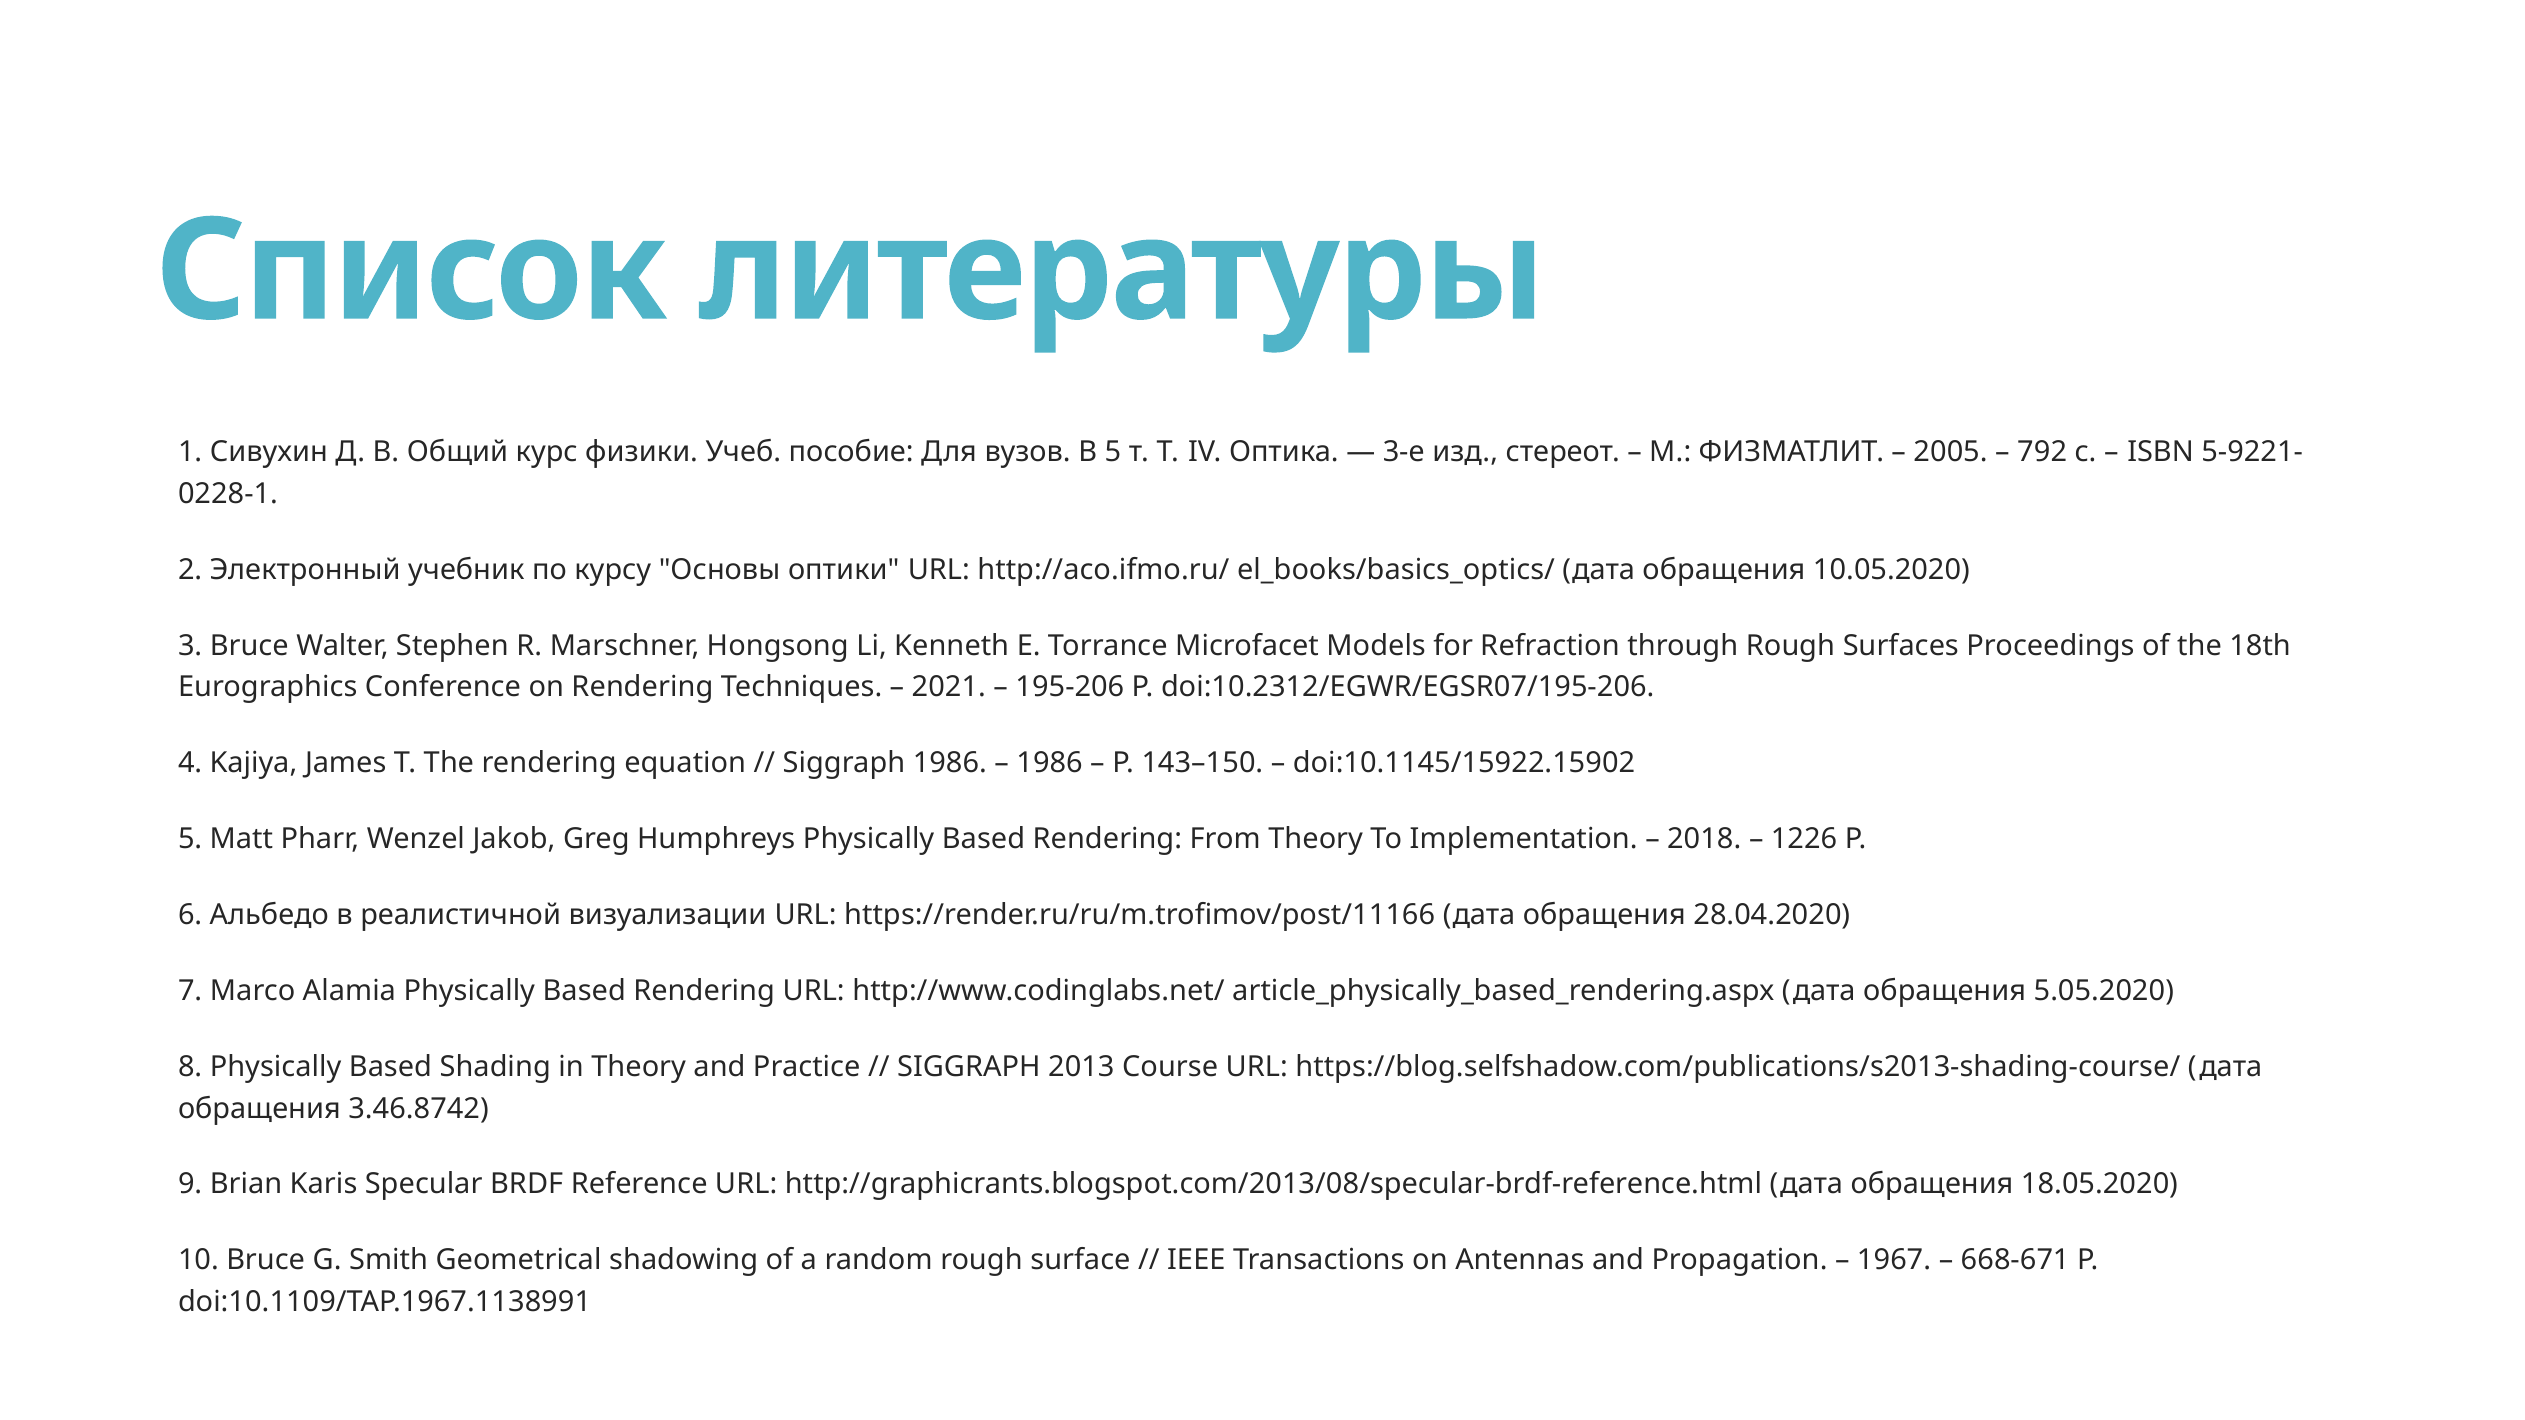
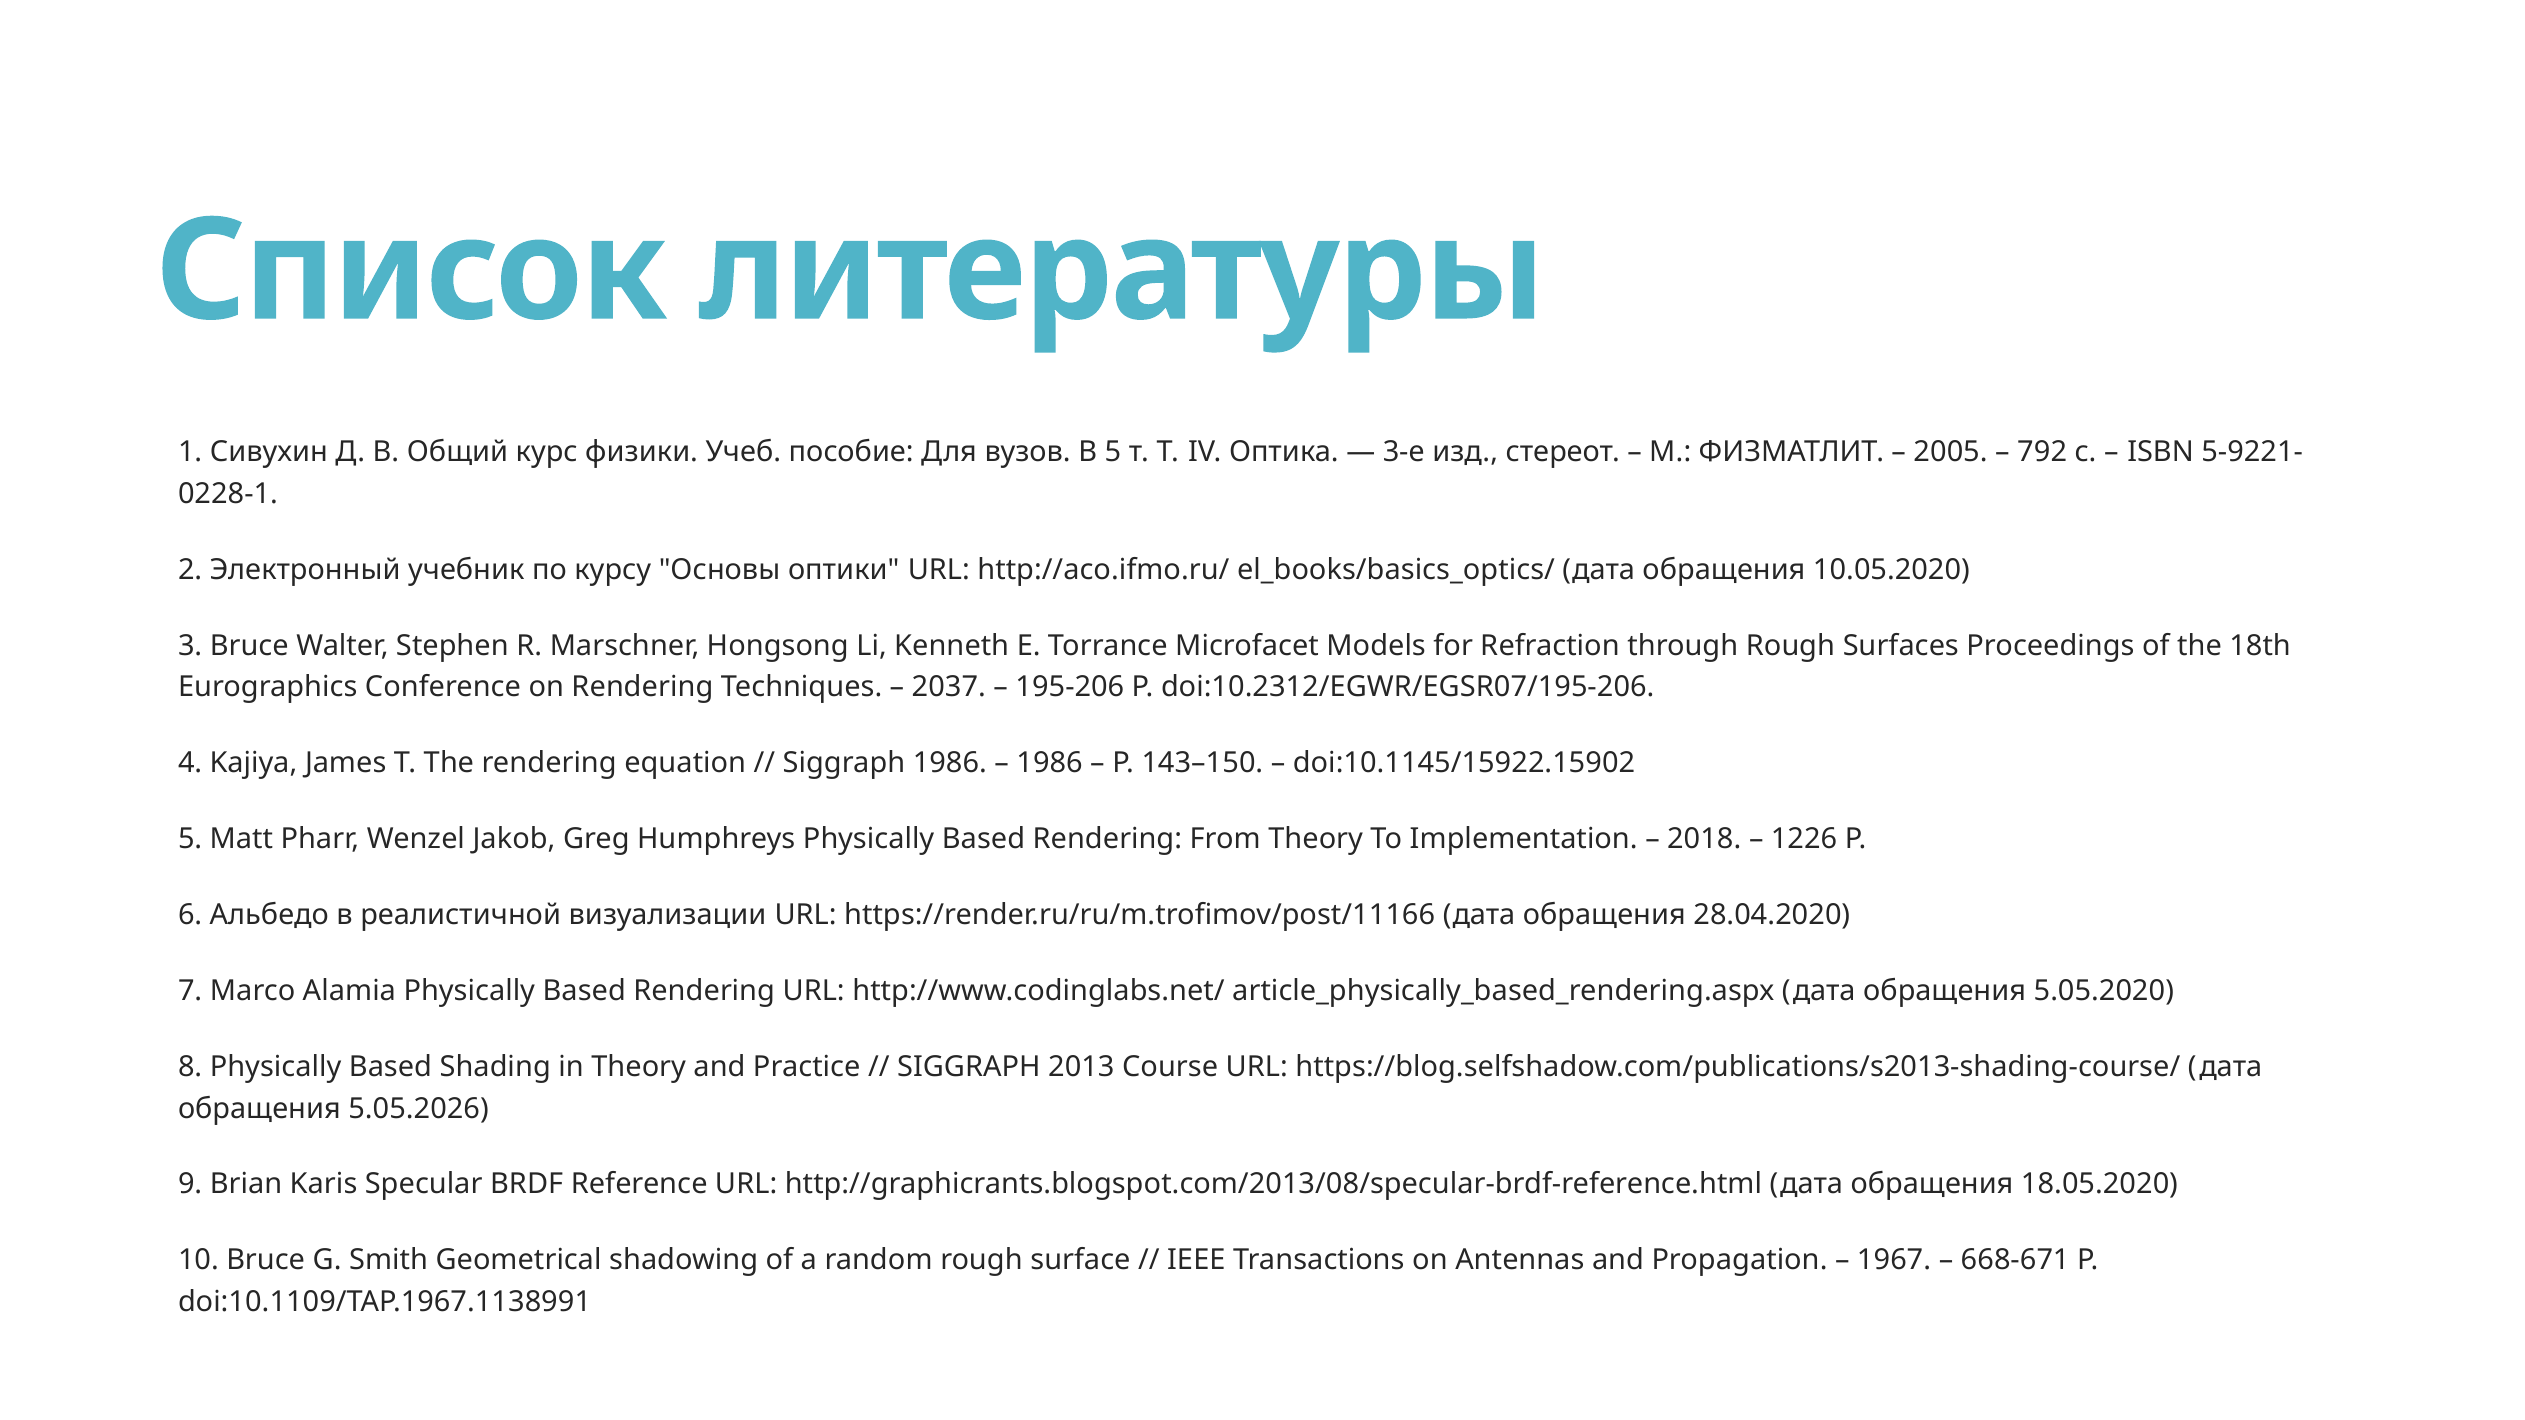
2021: 2021 -> 2037
3.46.8742: 3.46.8742 -> 5.05.2026
